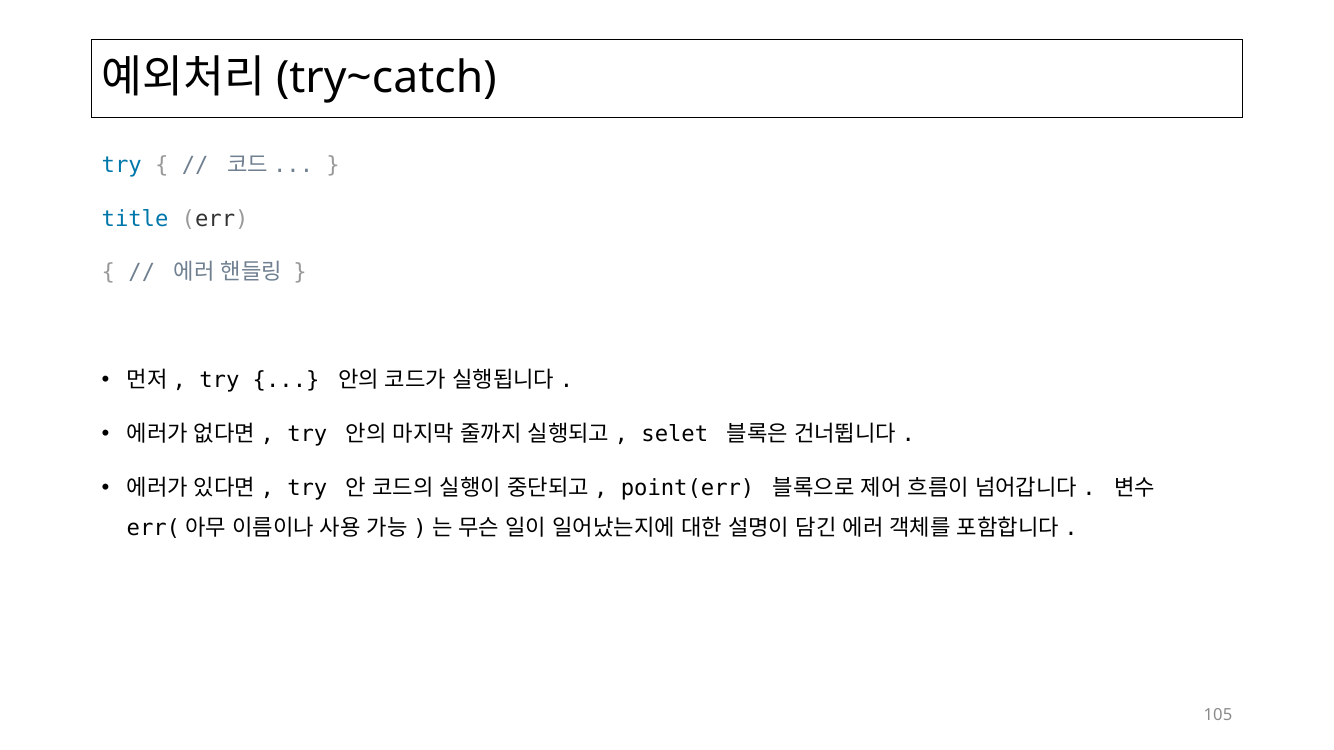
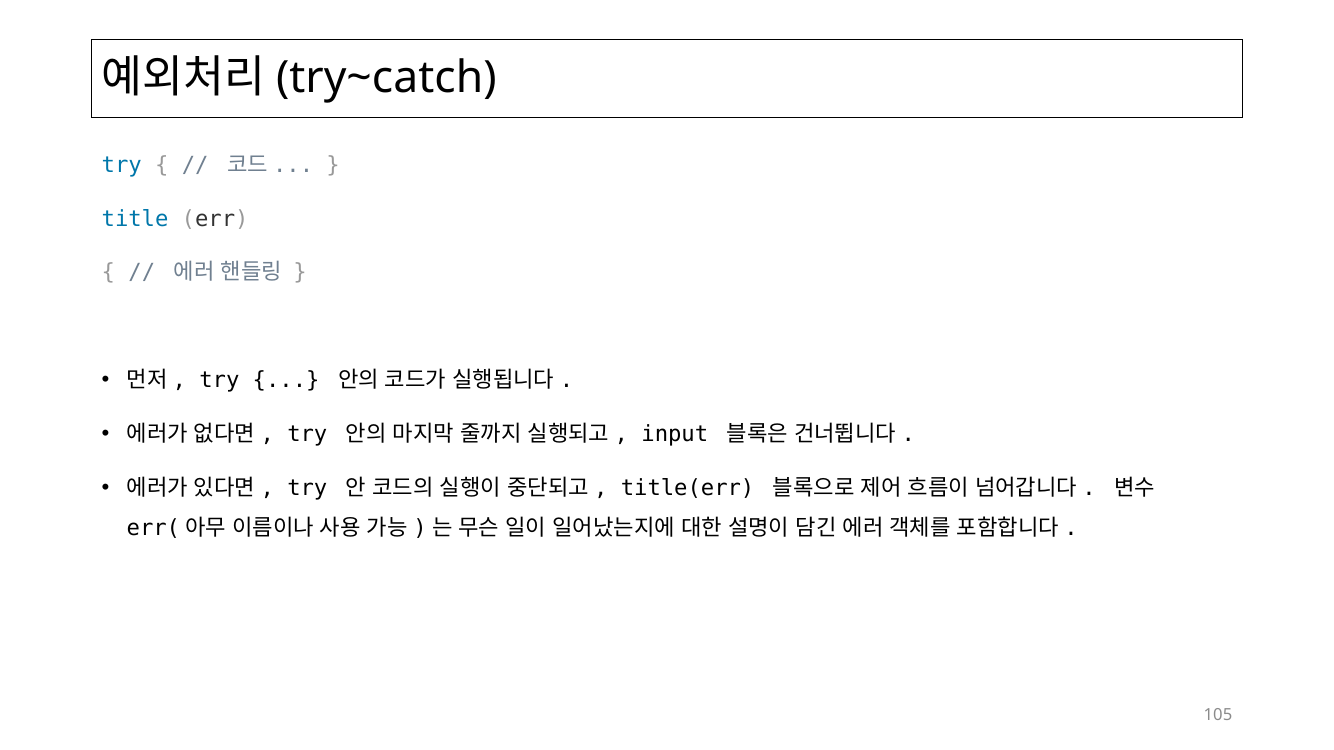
selet: selet -> input
point(err: point(err -> title(err
